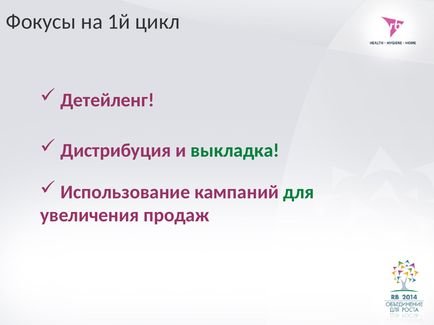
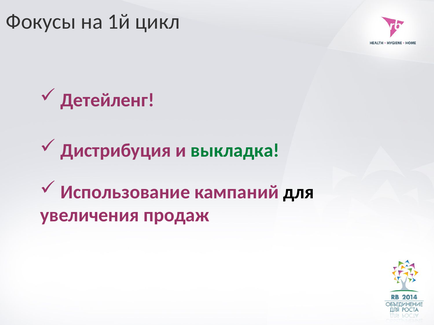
для colour: green -> black
